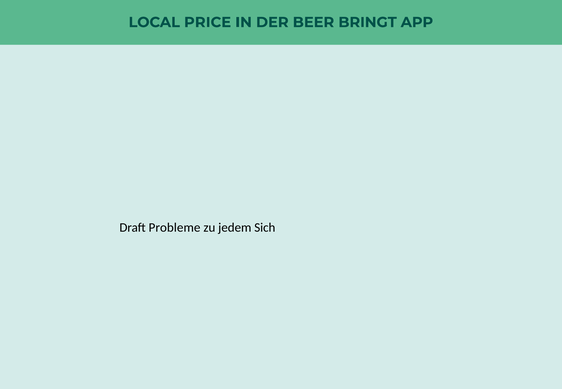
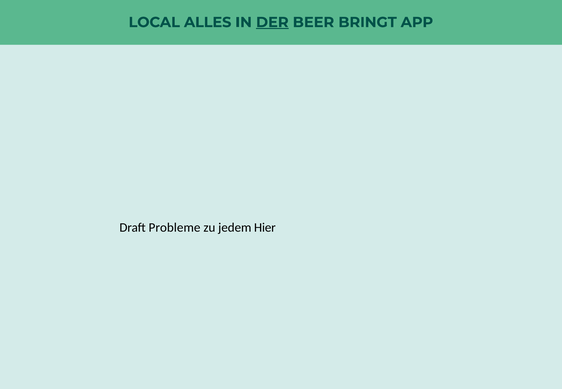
PRICE: PRICE -> ALLES
DER underline: none -> present
Sich: Sich -> Hier
